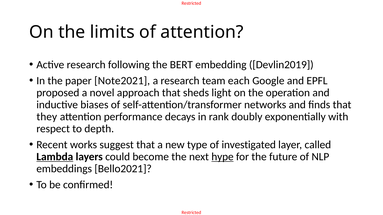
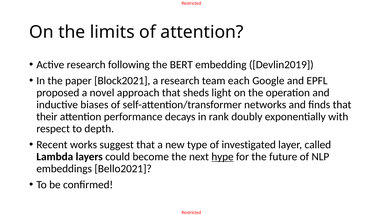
Note2021: Note2021 -> Block2021
they: they -> their
Lambda underline: present -> none
